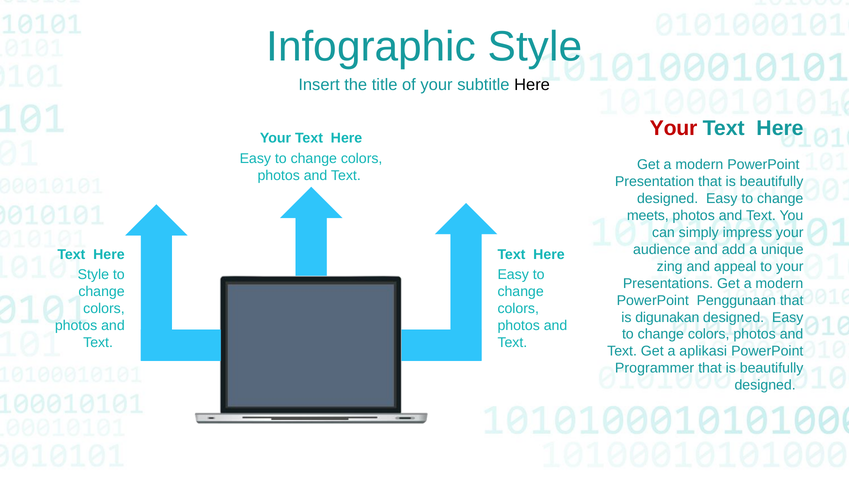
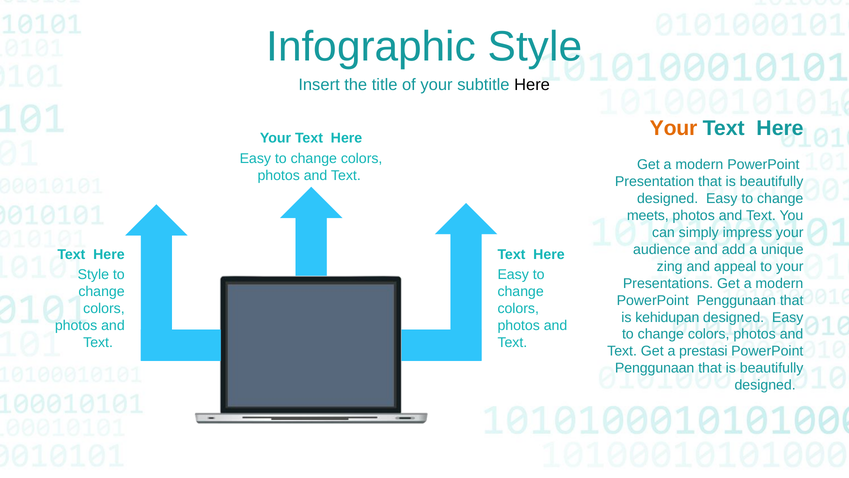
Your at (674, 128) colour: red -> orange
digunakan: digunakan -> kehidupan
aplikasi: aplikasi -> prestasi
Programmer at (655, 368): Programmer -> Penggunaan
